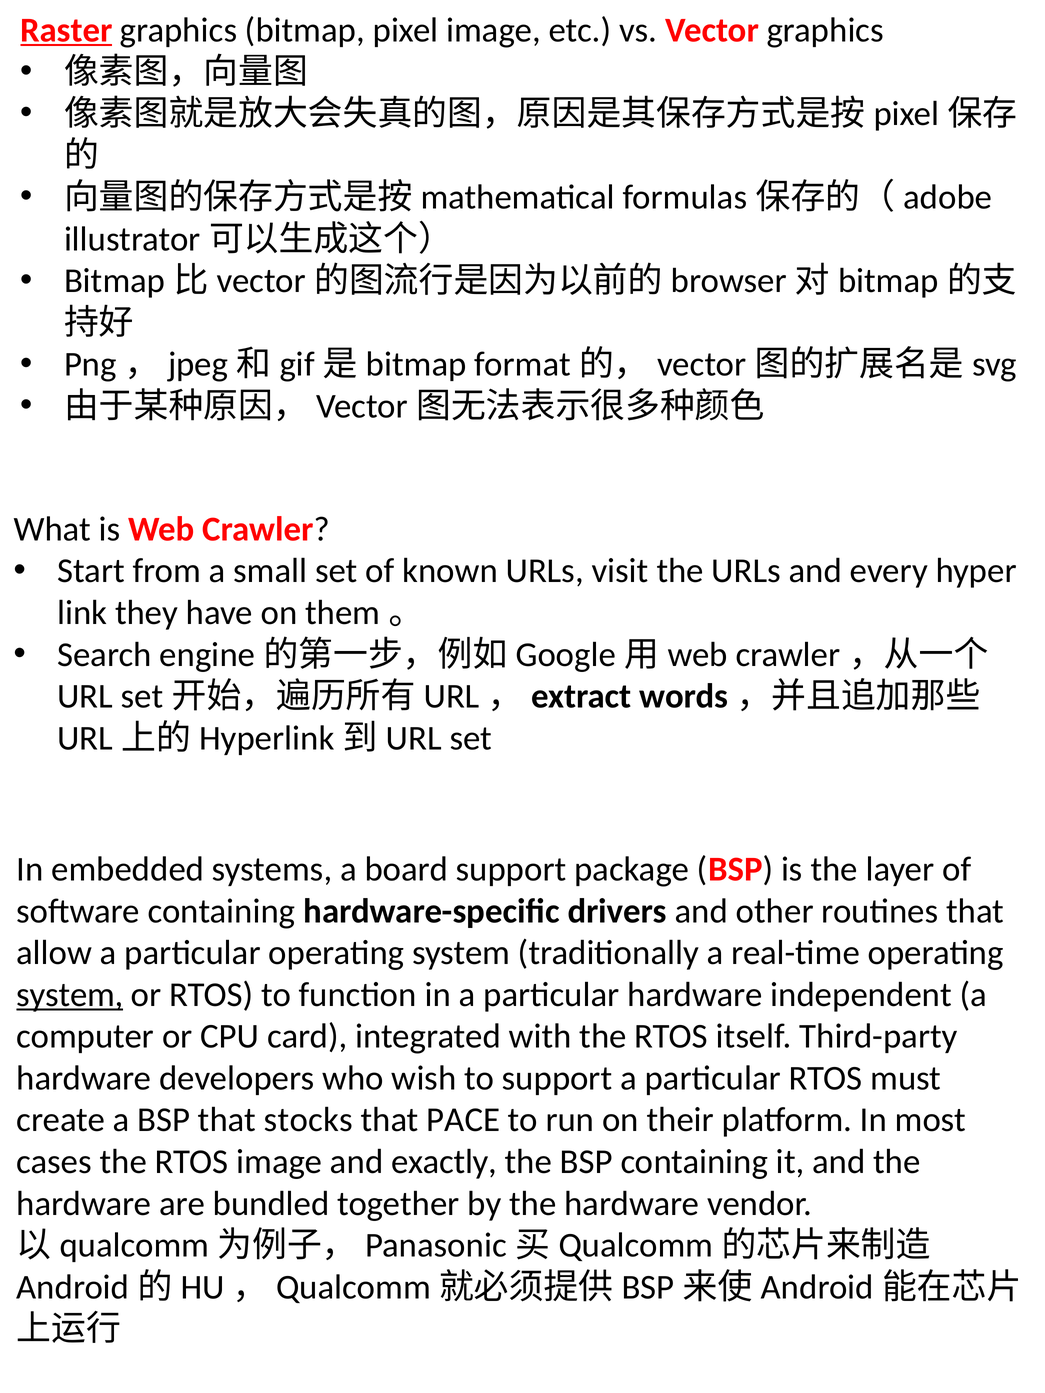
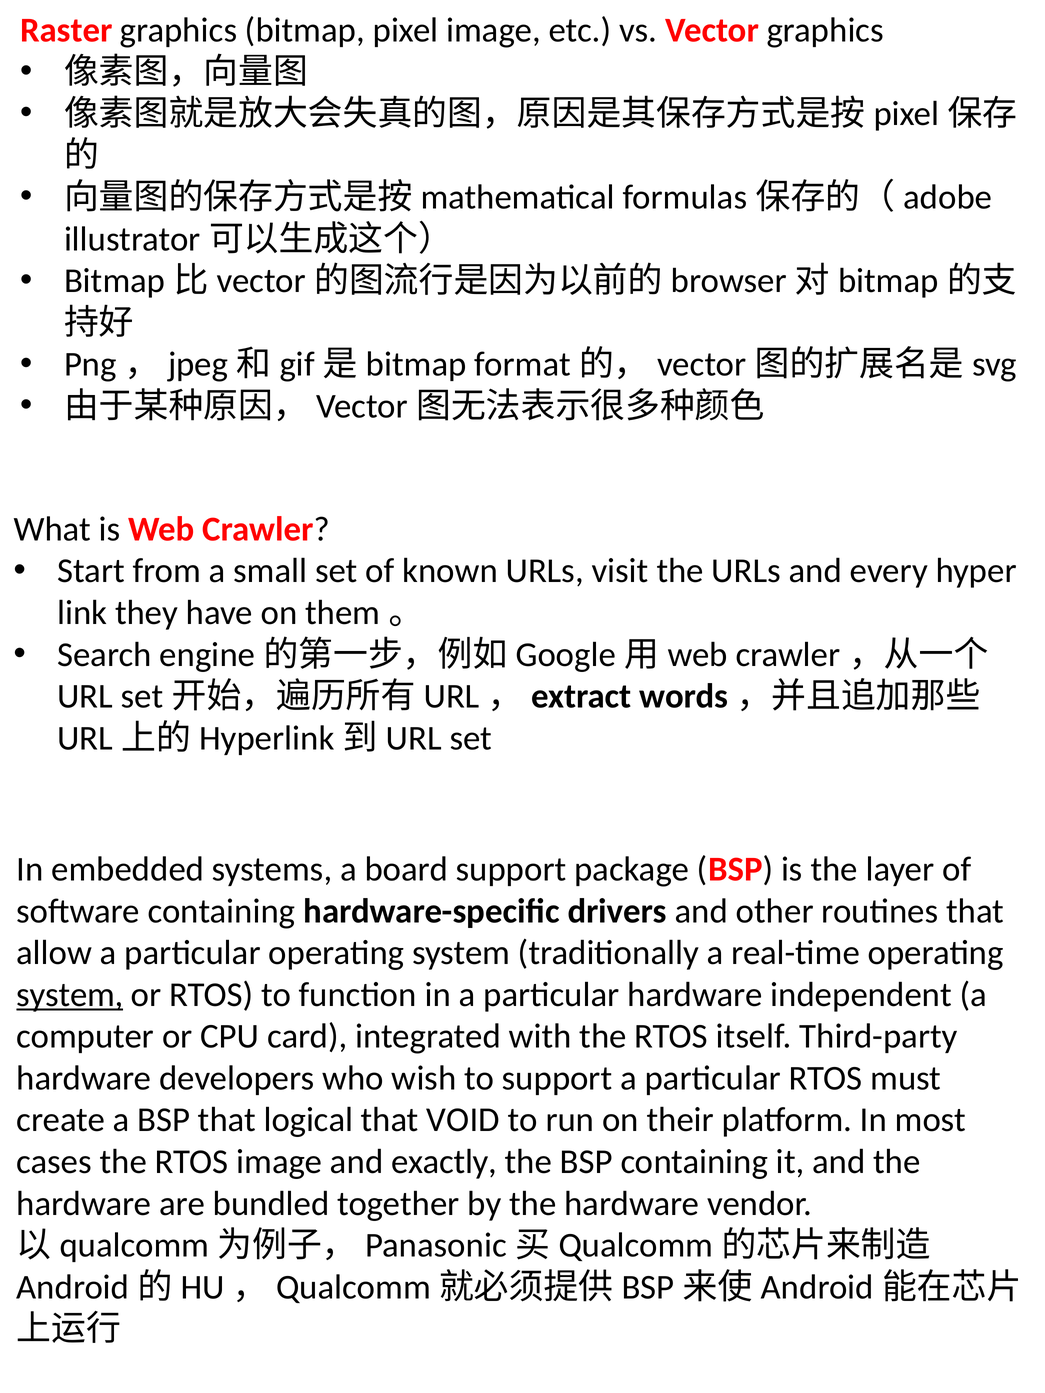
Raster underline: present -> none
stocks: stocks -> logical
PACE: PACE -> VOID
